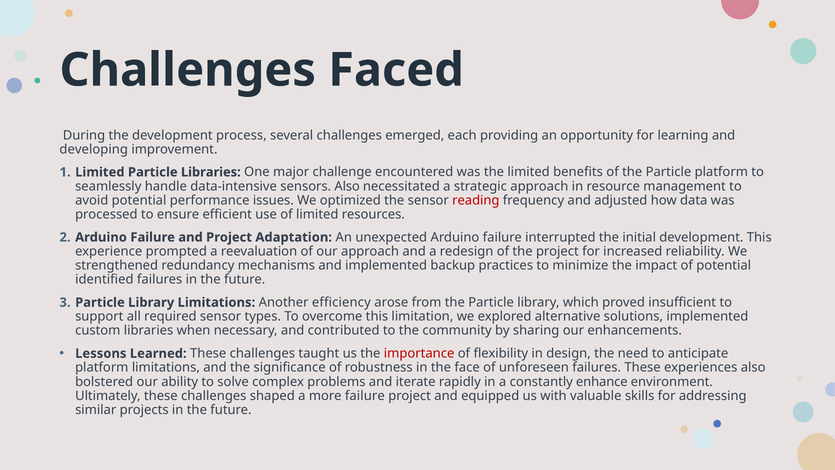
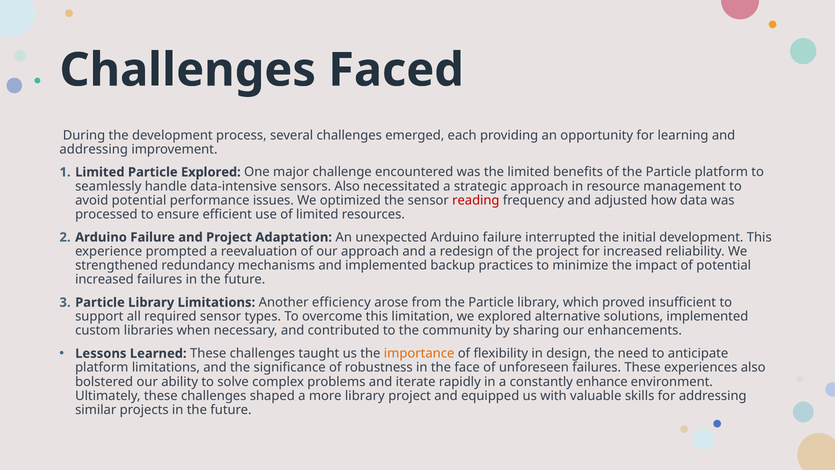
developing at (94, 149): developing -> addressing
Particle Libraries: Libraries -> Explored
identified at (104, 279): identified -> increased
importance colour: red -> orange
more failure: failure -> library
